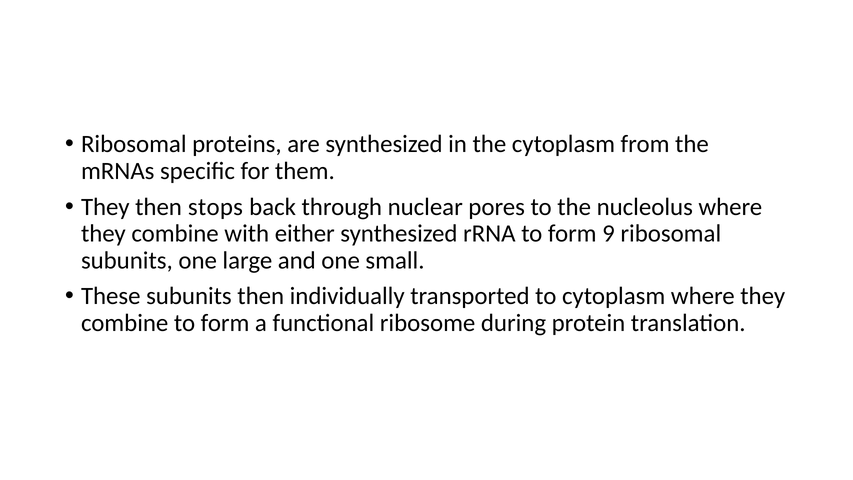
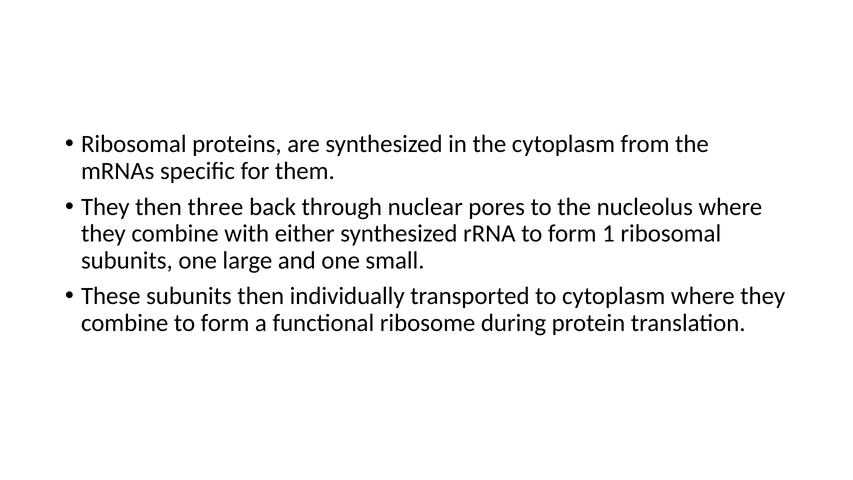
stops: stops -> three
9: 9 -> 1
